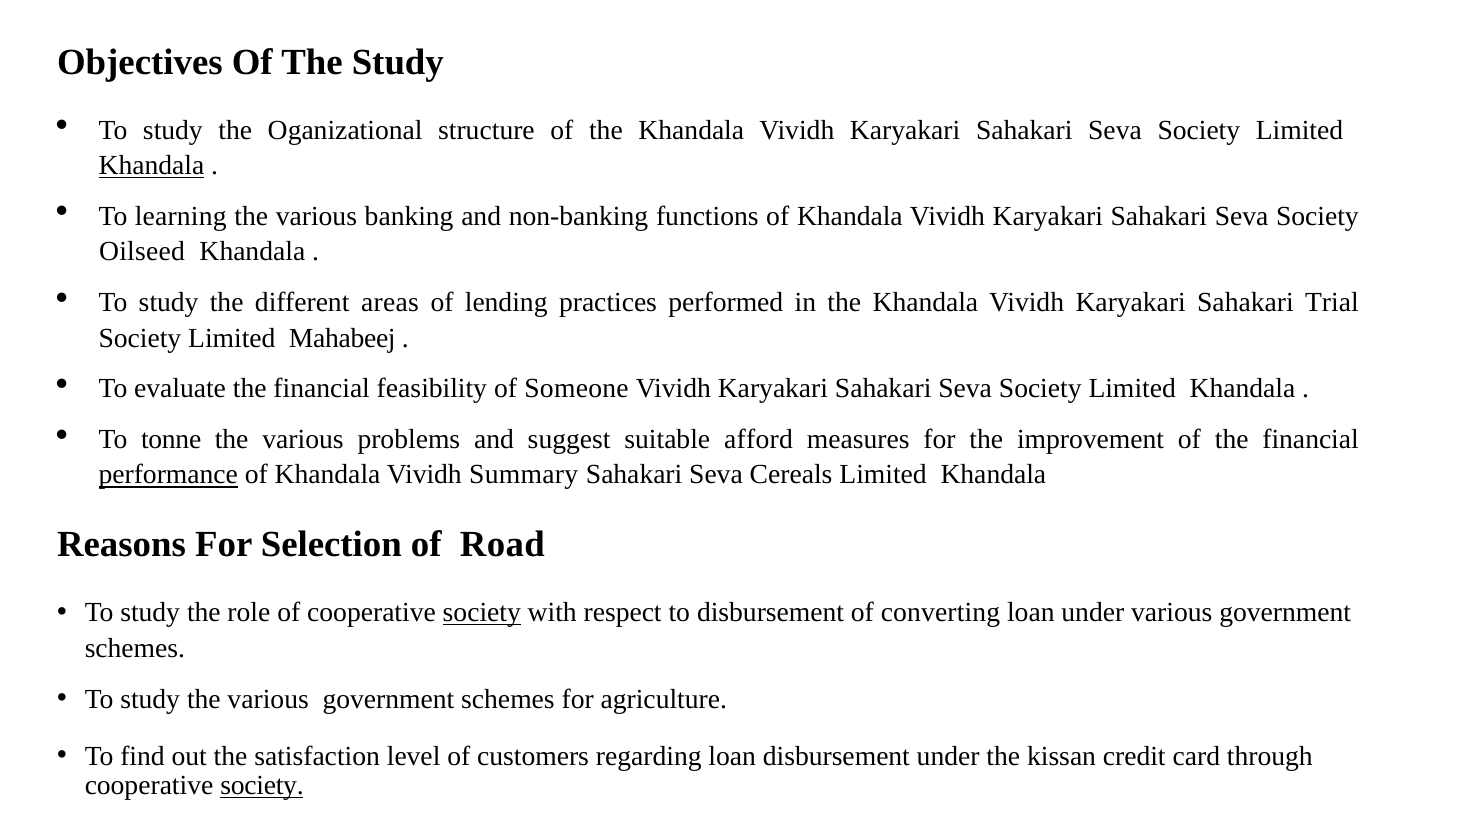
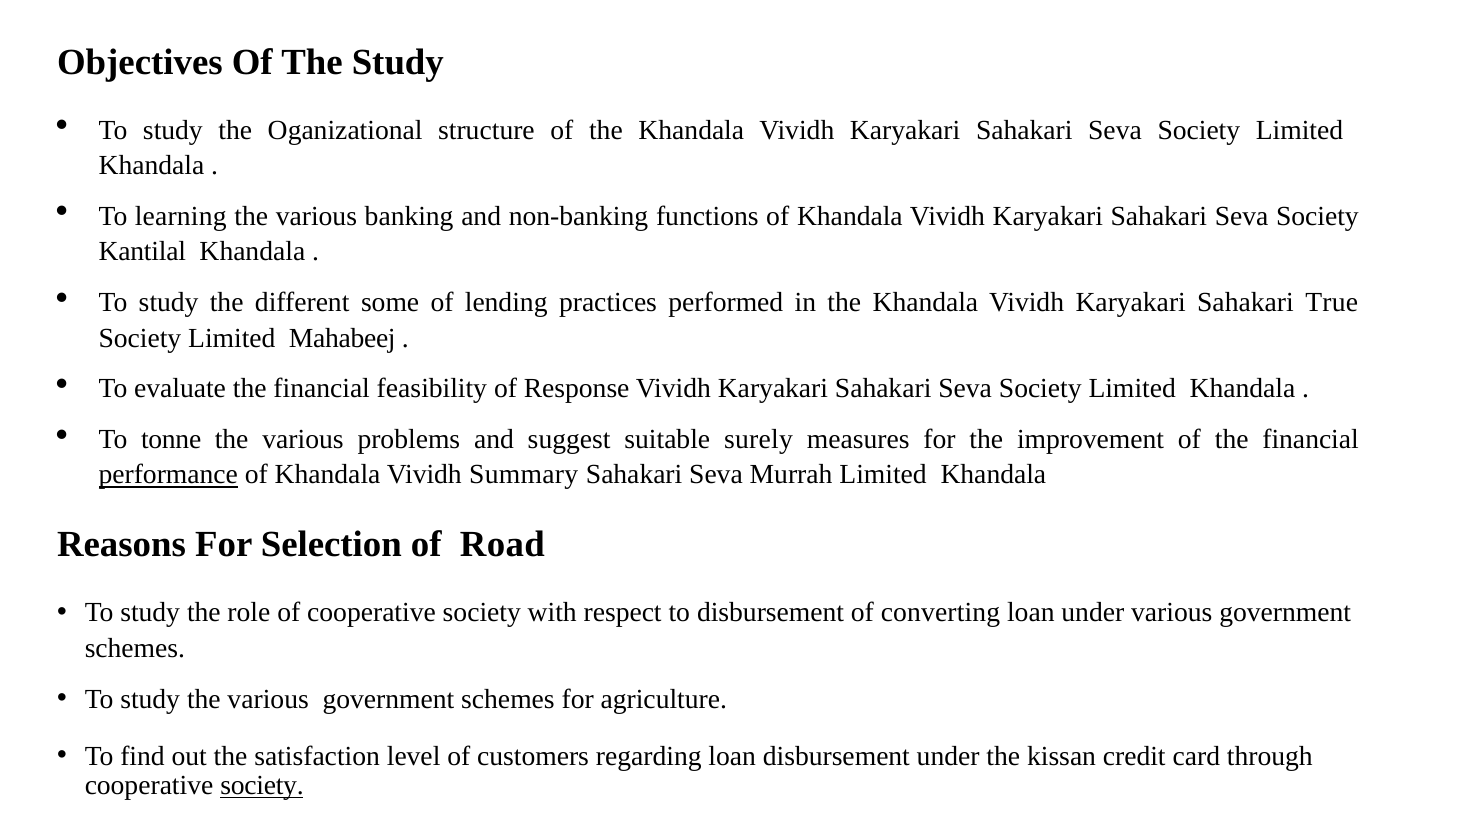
Khandala at (151, 166) underline: present -> none
Oilseed: Oilseed -> Kantilal
areas: areas -> some
Trial: Trial -> True
Someone: Someone -> Response
afford: afford -> surely
Cereals: Cereals -> Murrah
society at (482, 613) underline: present -> none
